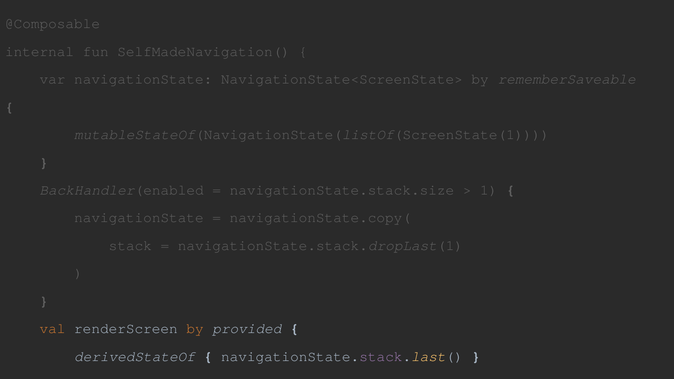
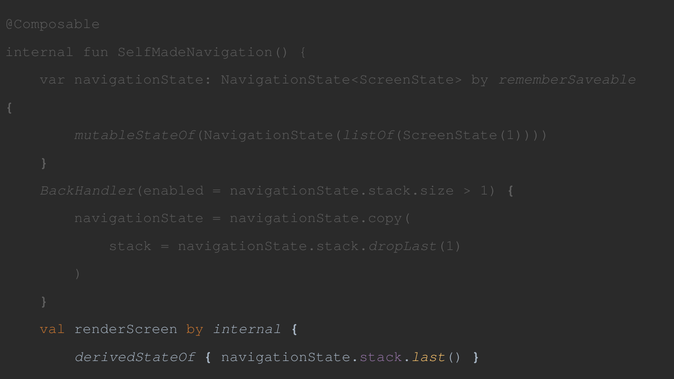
by provided: provided -> internal
